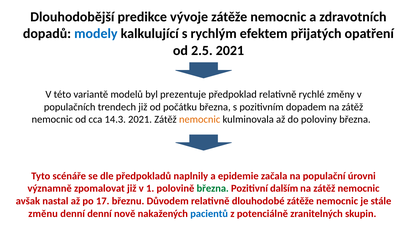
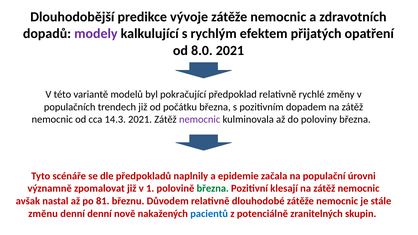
modely colour: blue -> purple
2.5: 2.5 -> 8.0
prezentuje: prezentuje -> pokračující
nemocnic at (200, 120) colour: orange -> purple
dalším: dalším -> klesají
17: 17 -> 81
